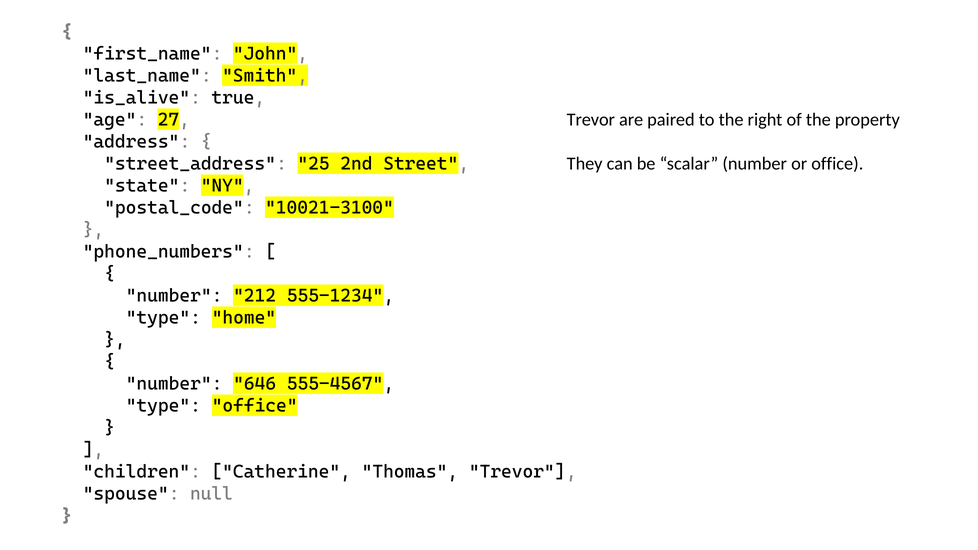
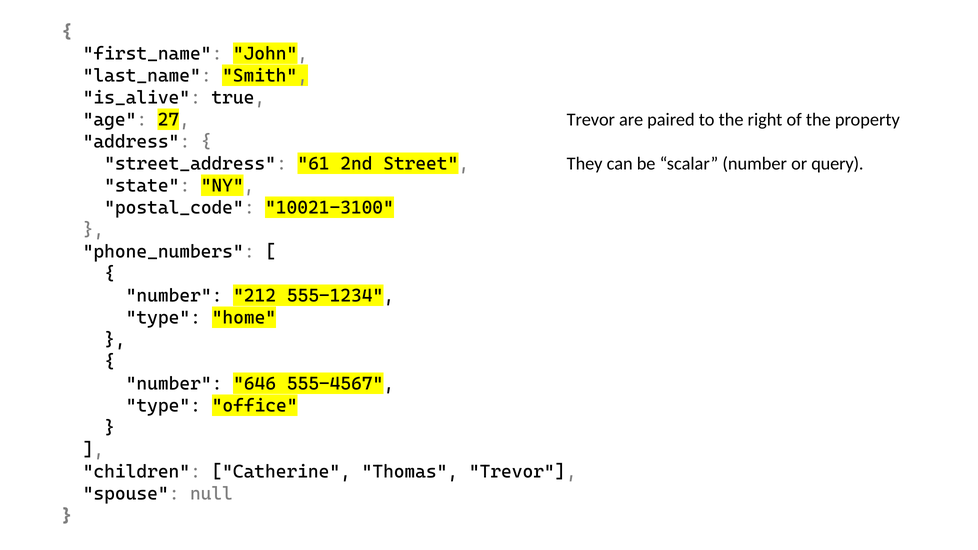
25: 25 -> 61
or office: office -> query
